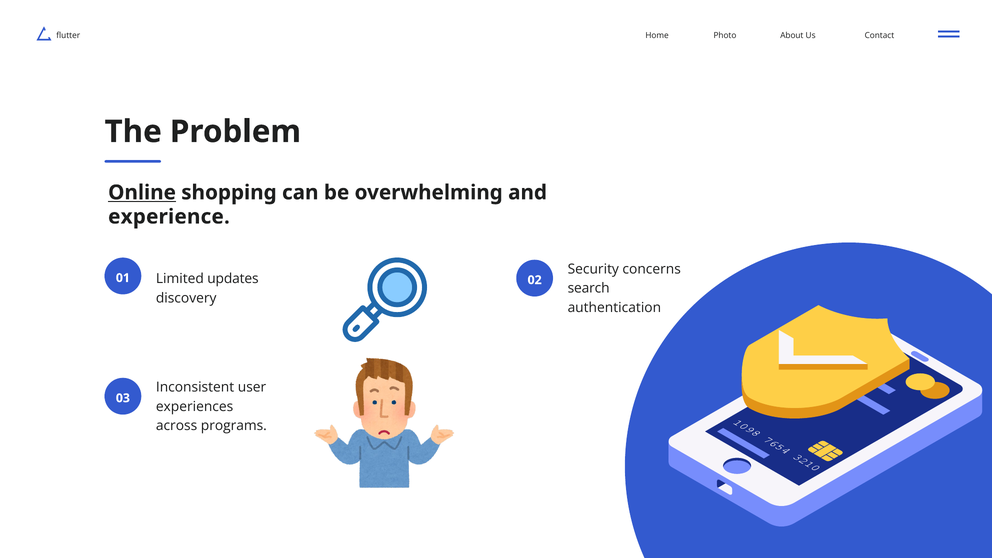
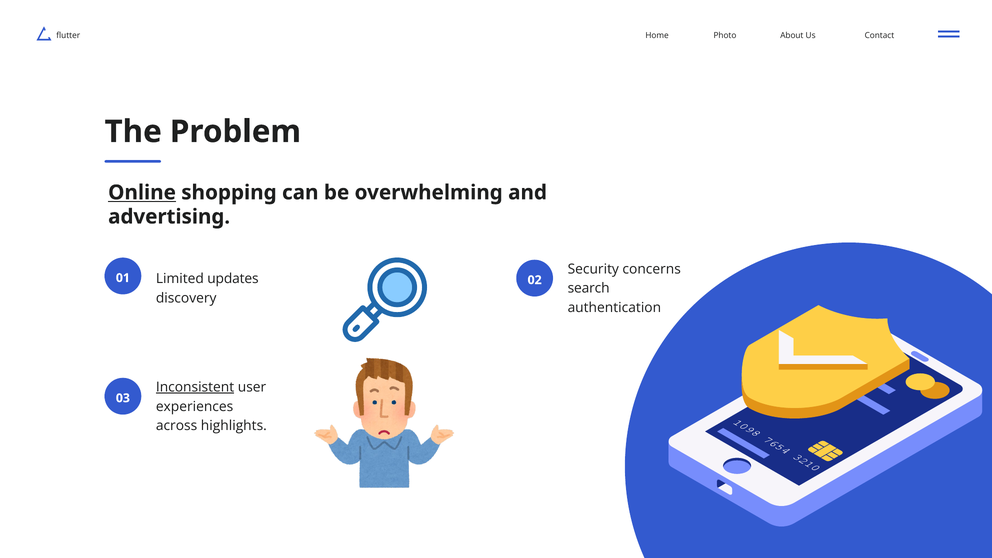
experience: experience -> advertising
Inconsistent underline: none -> present
programs: programs -> highlights
